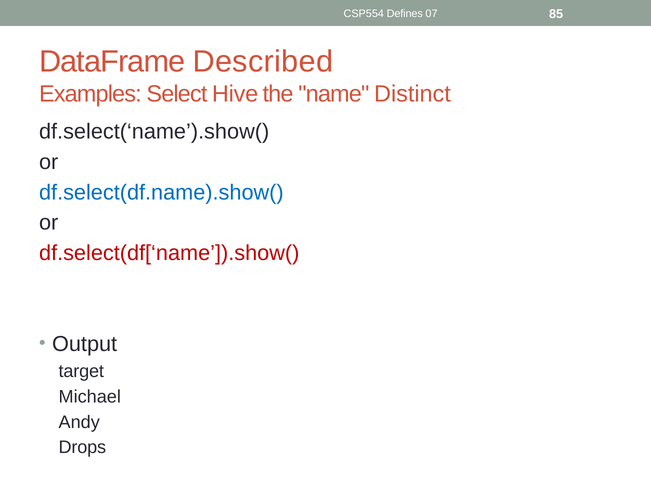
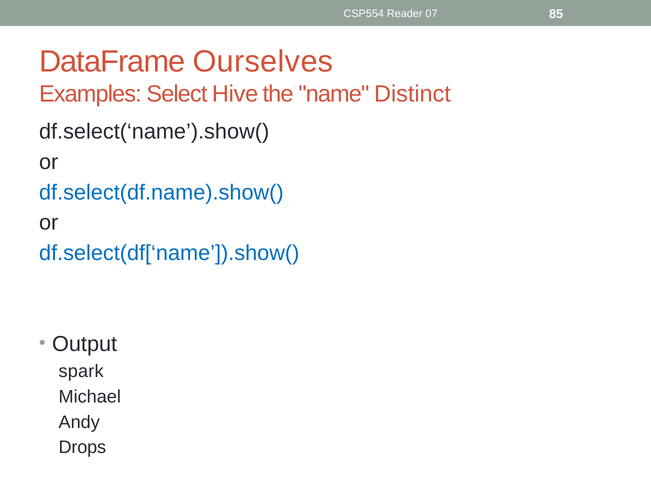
Defines: Defines -> Reader
Described: Described -> Ourselves
df.select(df[‘name’]).show( colour: red -> blue
target: target -> spark
